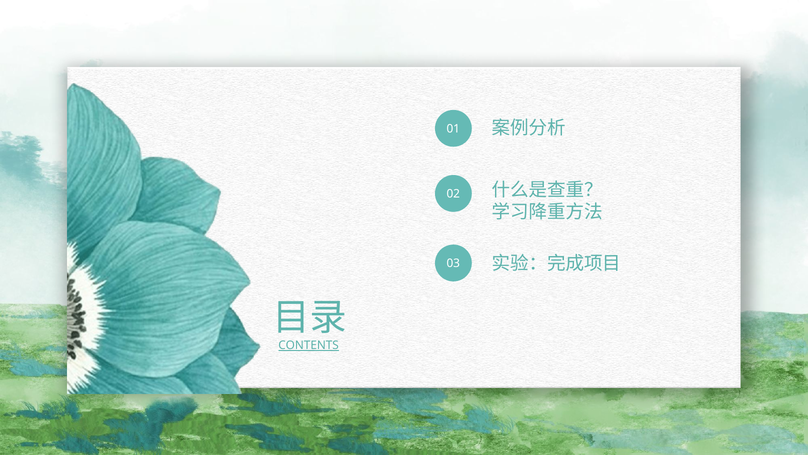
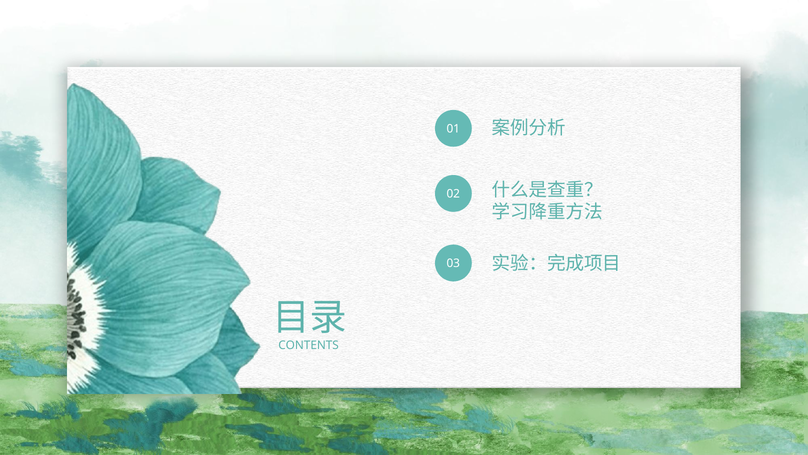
CONTENTS underline: present -> none
